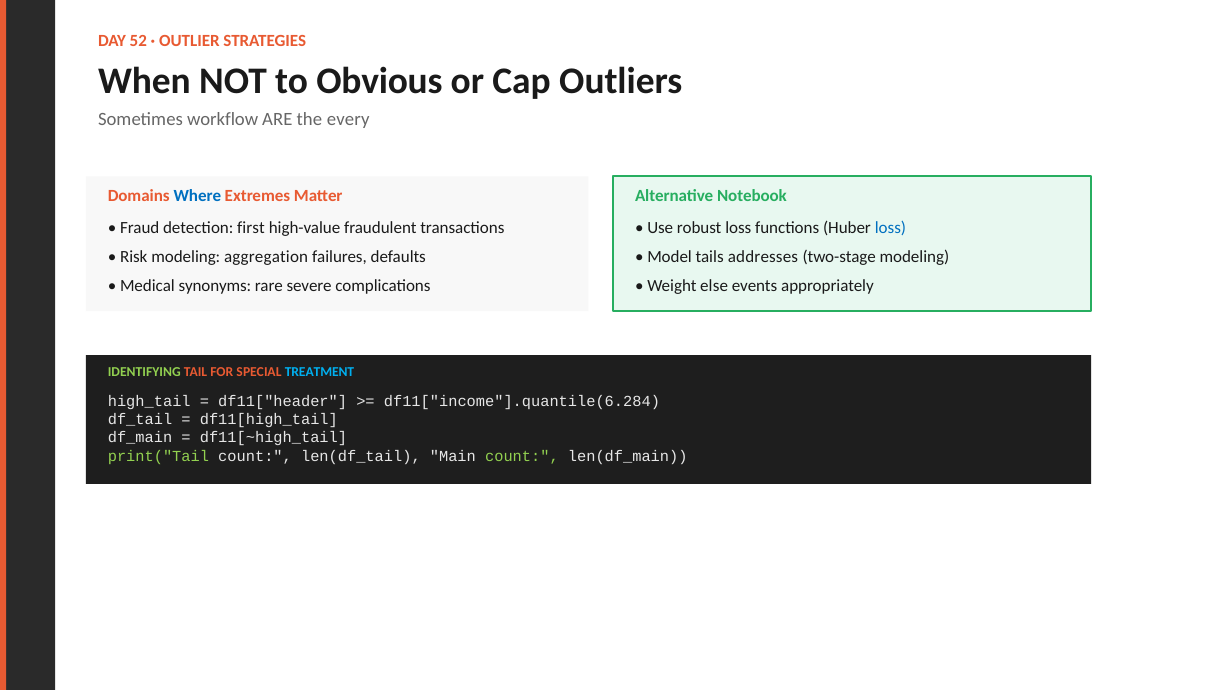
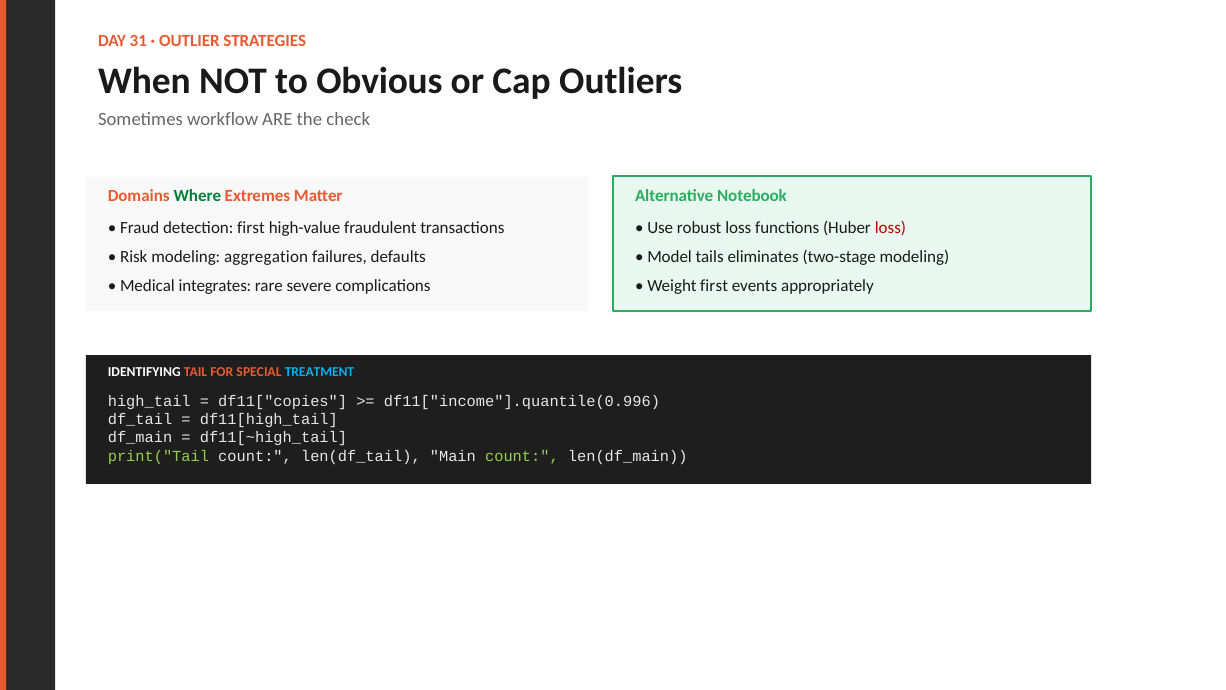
52: 52 -> 31
every: every -> check
Where colour: blue -> green
loss at (890, 228) colour: blue -> red
addresses: addresses -> eliminates
synonyms: synonyms -> integrates
Weight else: else -> first
IDENTIFYING colour: light green -> white
df11["header: df11["header -> df11["copies
df11["income"].quantile(6.284: df11["income"].quantile(6.284 -> df11["income"].quantile(0.996
